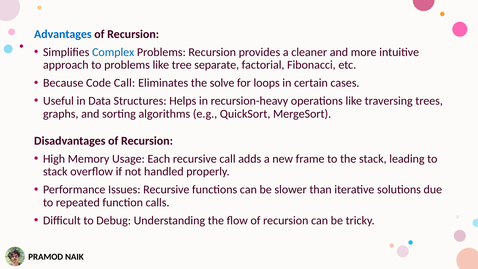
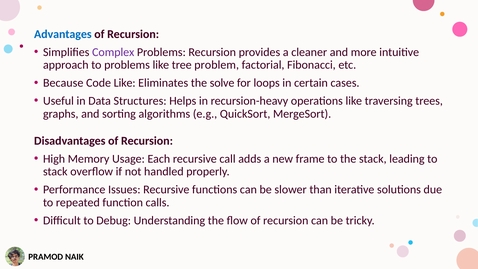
Complex colour: blue -> purple
separate: separate -> problem
Code Call: Call -> Like
